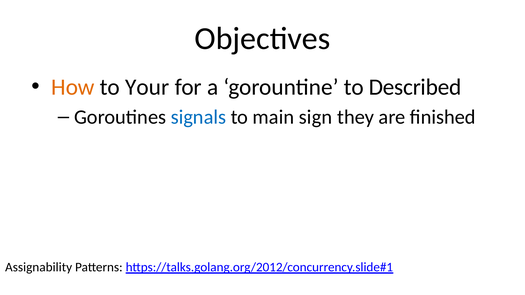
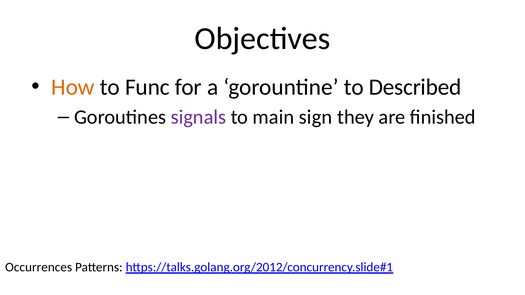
Your: Your -> Func
signals colour: blue -> purple
Assignability: Assignability -> Occurrences
